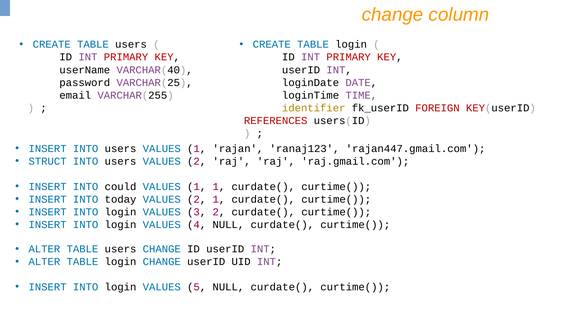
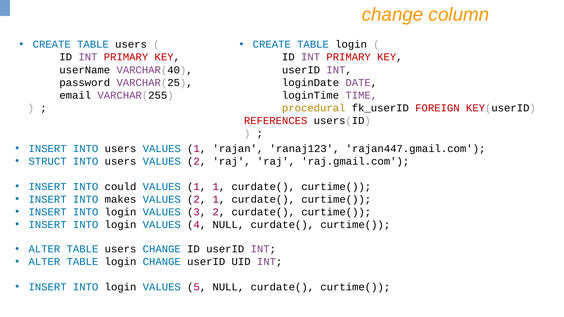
identifier: identifier -> procedural
today: today -> makes
